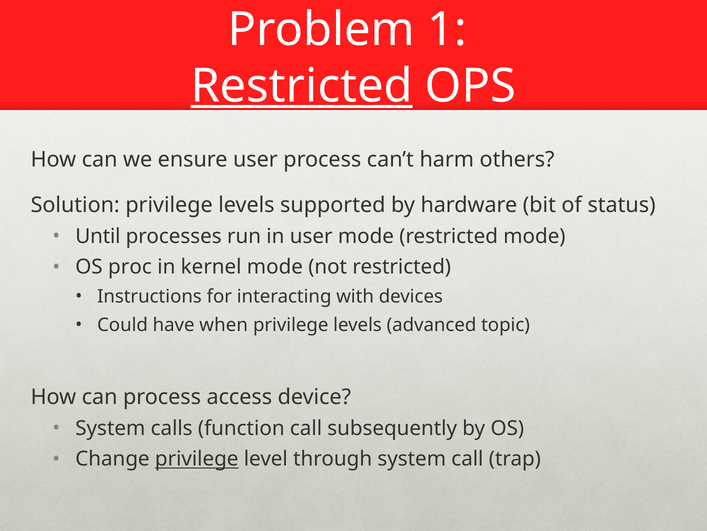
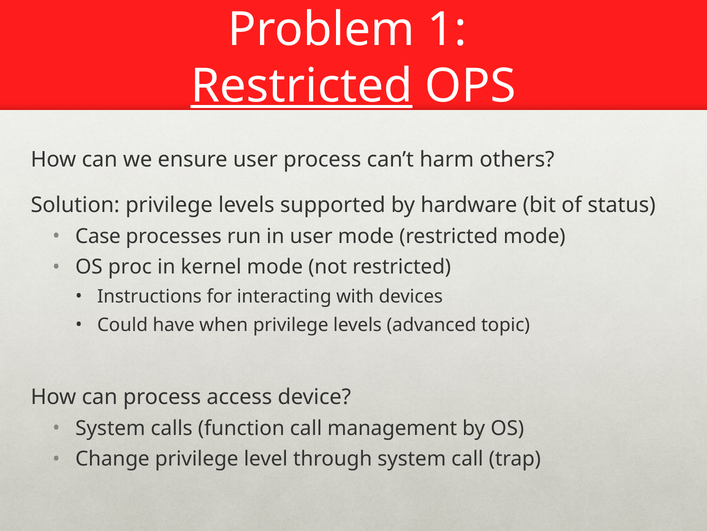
Until: Until -> Case
subsequently: subsequently -> management
privilege at (197, 458) underline: present -> none
